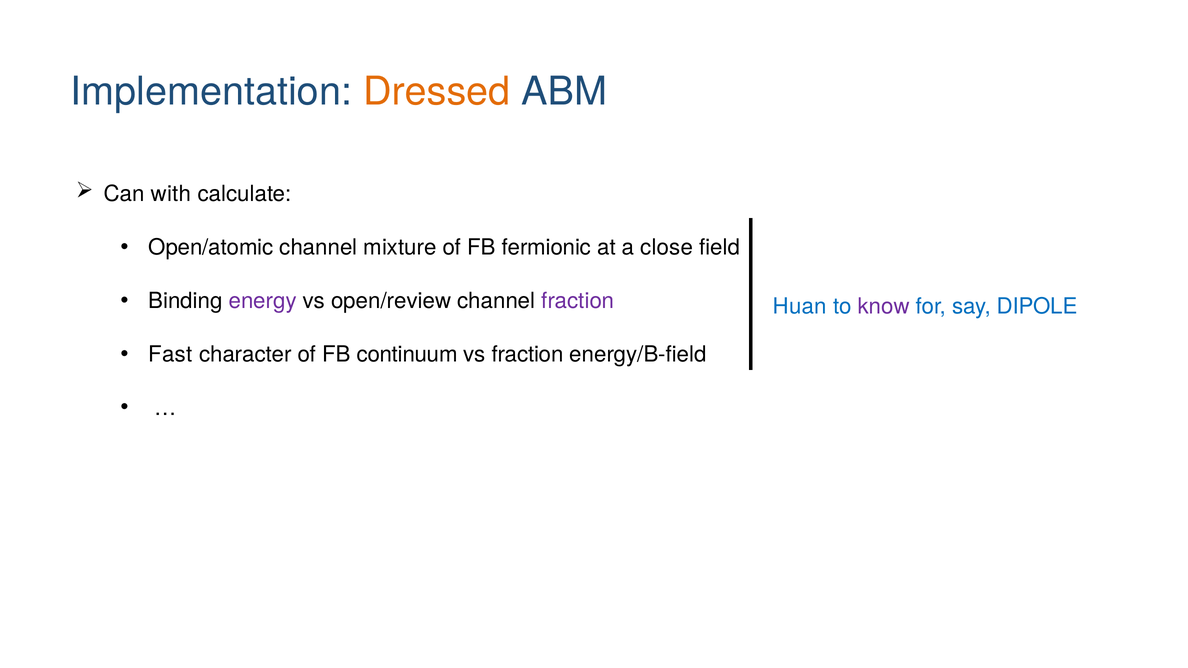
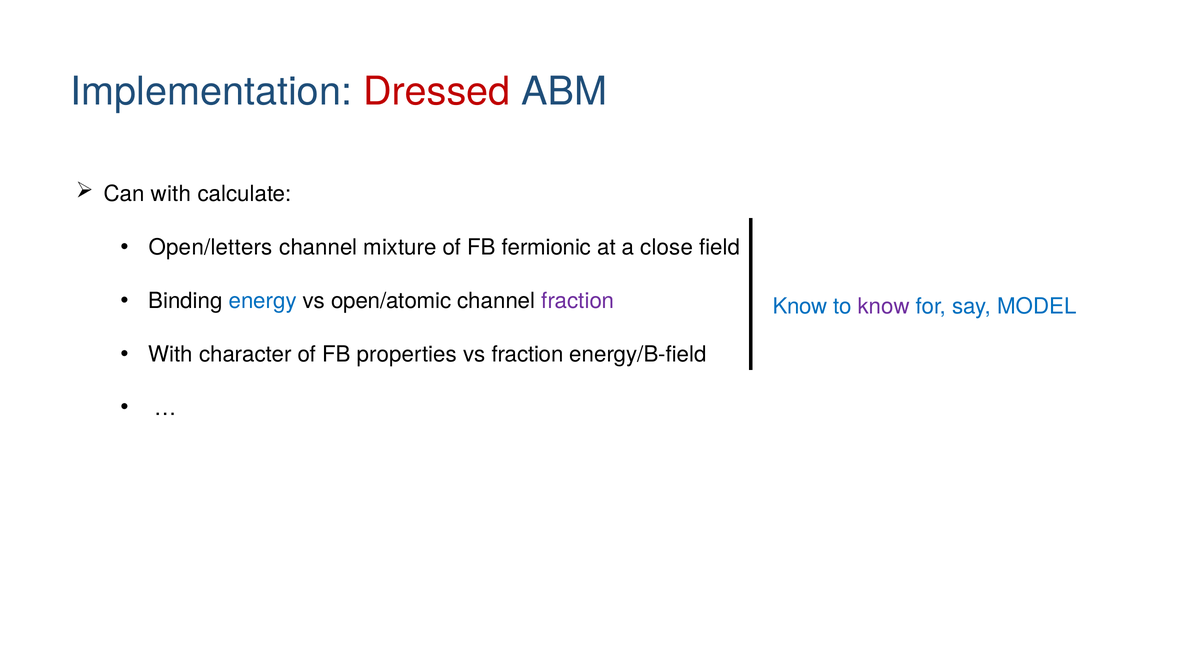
Dressed colour: orange -> red
Open/atomic: Open/atomic -> Open/letters
energy colour: purple -> blue
open/review: open/review -> open/atomic
Huan at (800, 307): Huan -> Know
DIPOLE: DIPOLE -> MODEL
Fast at (170, 354): Fast -> With
continuum: continuum -> properties
